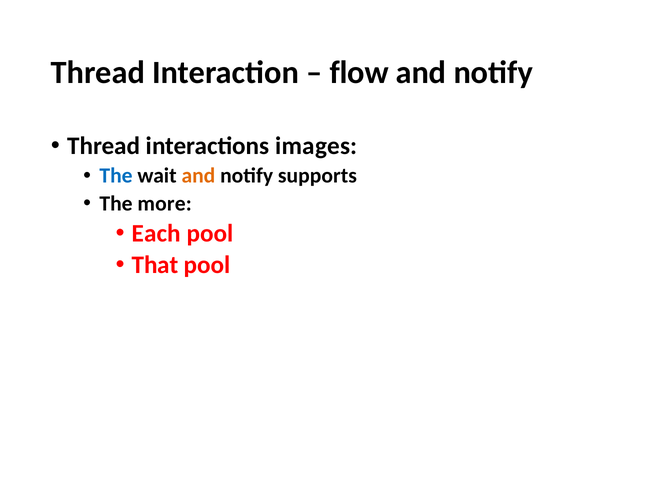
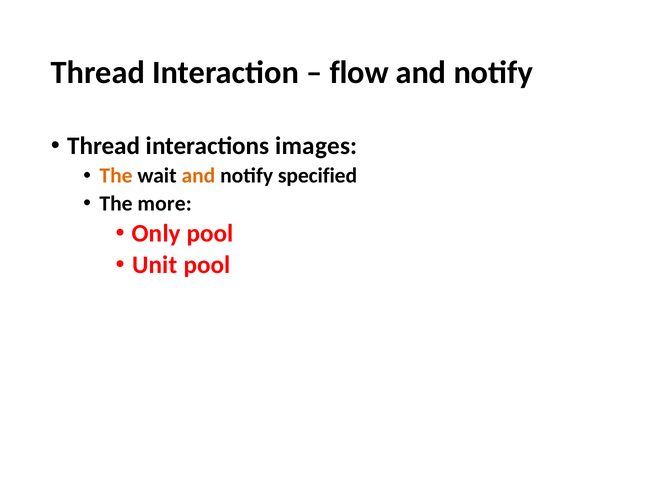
The at (116, 176) colour: blue -> orange
supports: supports -> specified
Each: Each -> Only
That: That -> Unit
